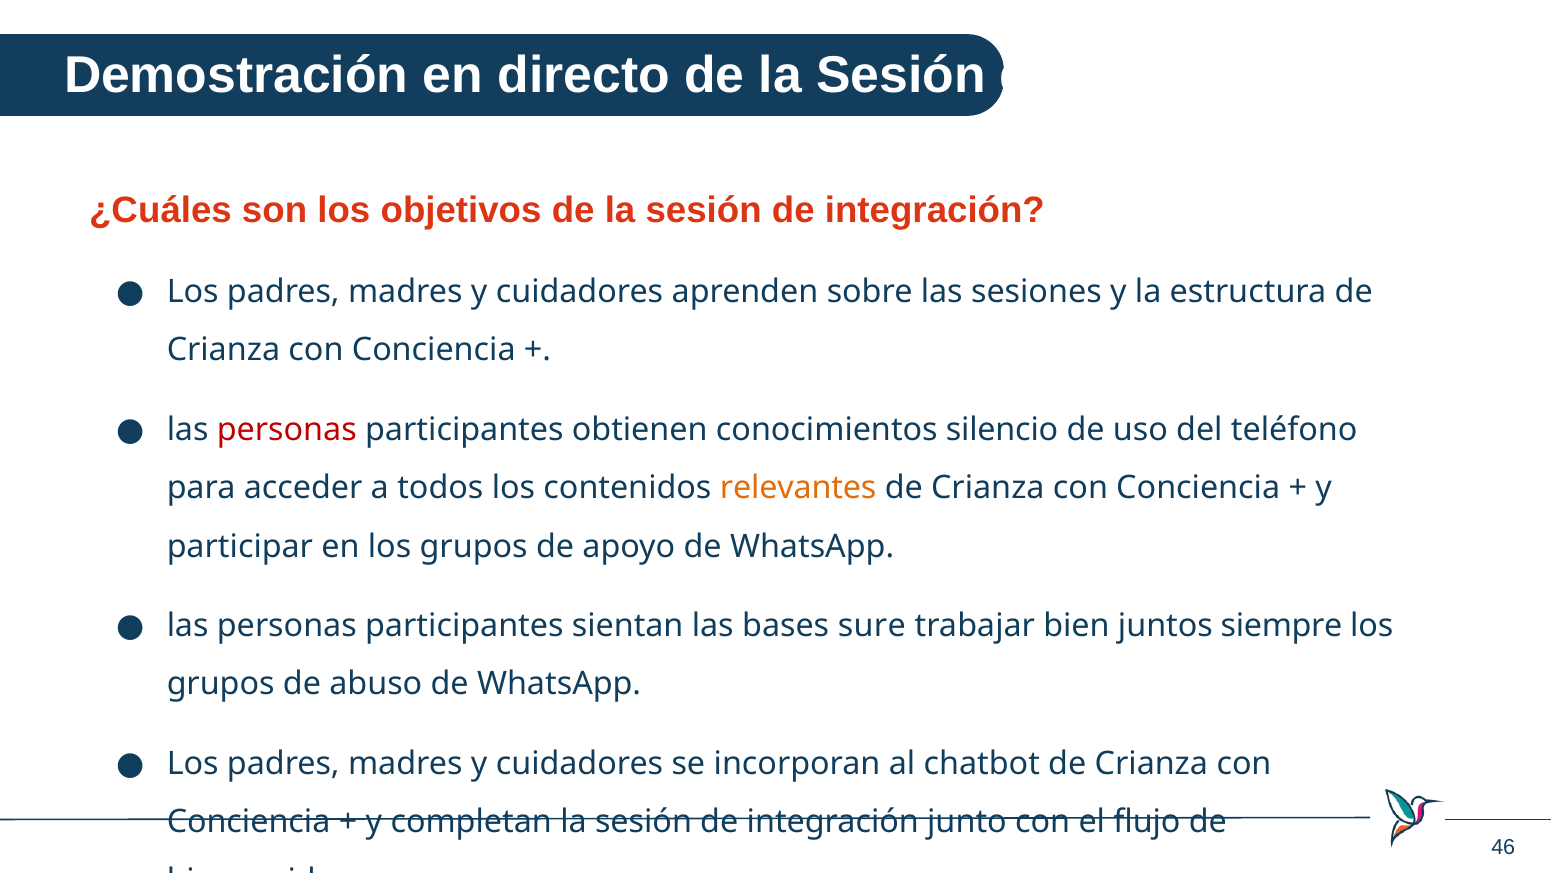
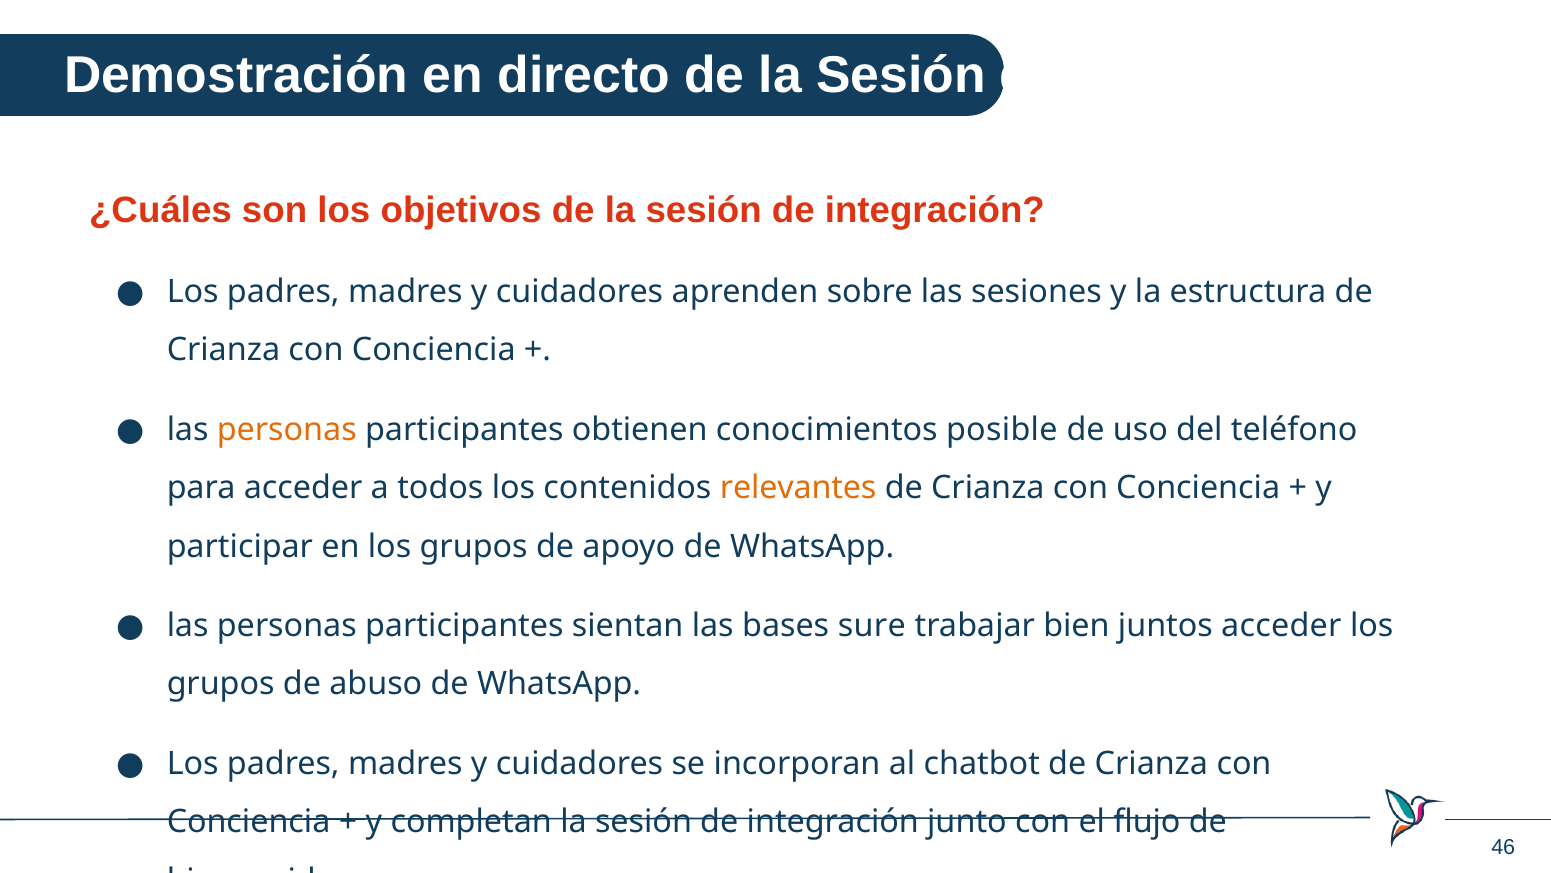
personas at (287, 430) colour: red -> orange
silencio: silencio -> posible
juntos siempre: siempre -> acceder
